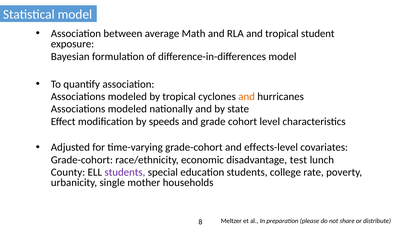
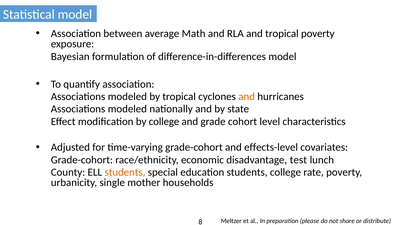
tropical student: student -> poverty
by speeds: speeds -> college
students at (125, 173) colour: purple -> orange
